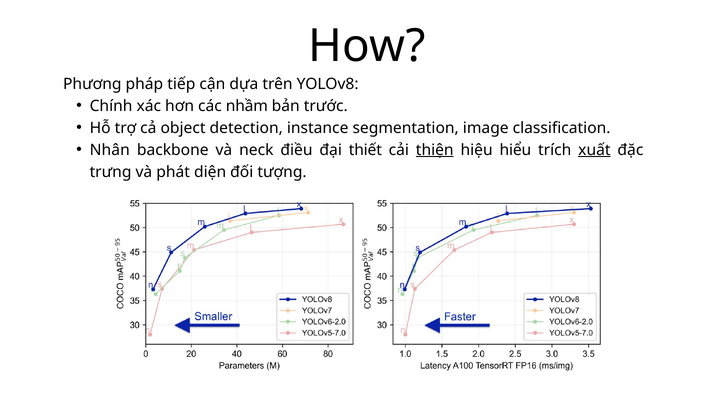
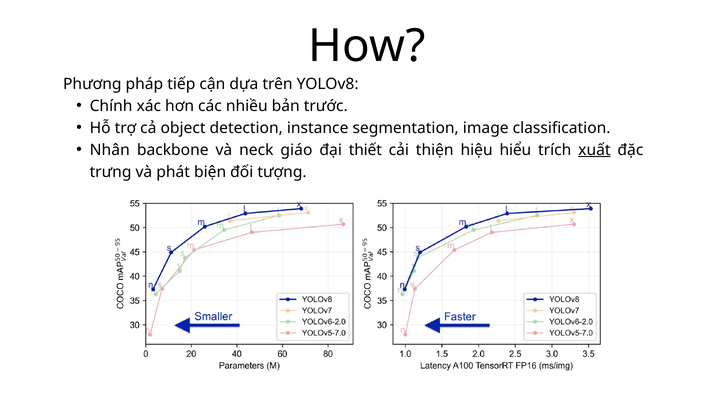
nhầm: nhầm -> nhiều
điều: điều -> giáo
thiện underline: present -> none
diện: diện -> biện
